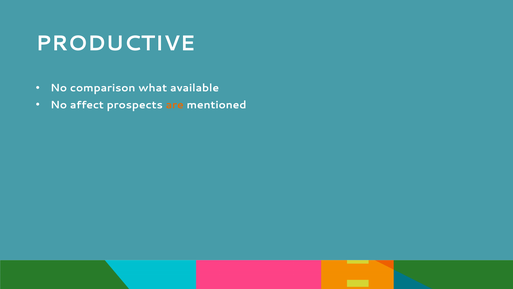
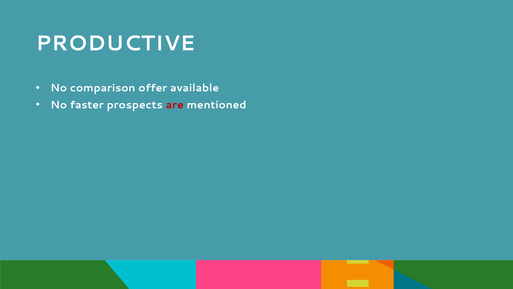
what: what -> offer
affect: affect -> faster
are colour: orange -> red
